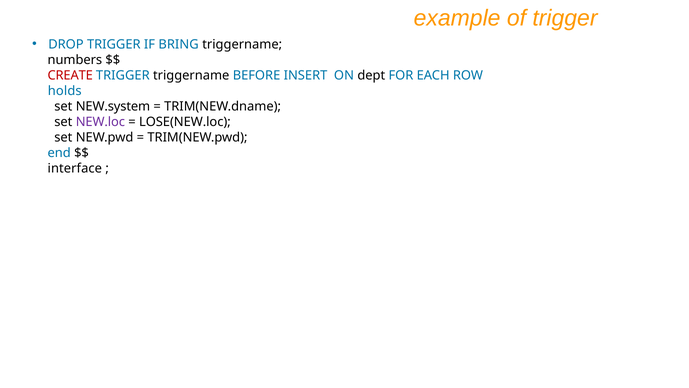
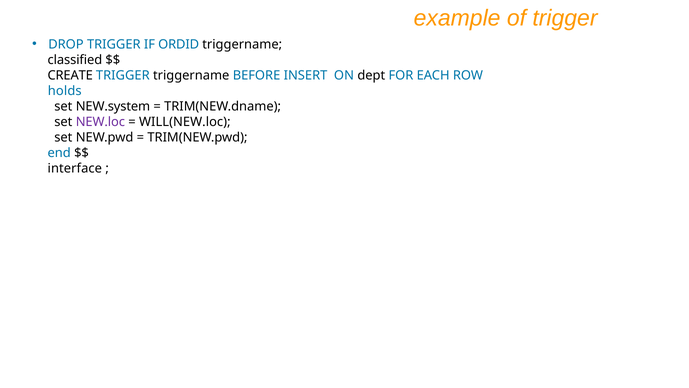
BRING: BRING -> ORDID
numbers: numbers -> classified
CREATE colour: red -> black
LOSE(NEW.loc: LOSE(NEW.loc -> WILL(NEW.loc
